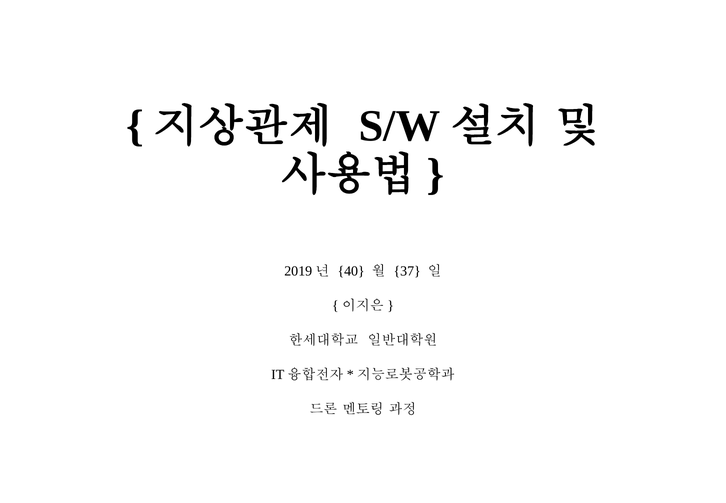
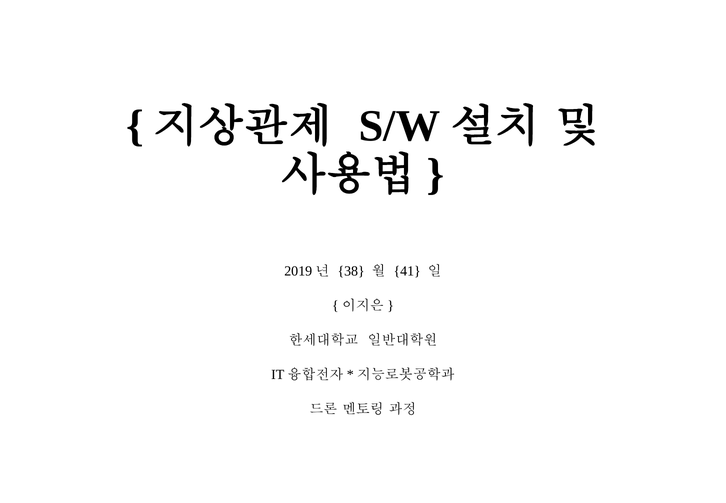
40: 40 -> 38
37: 37 -> 41
